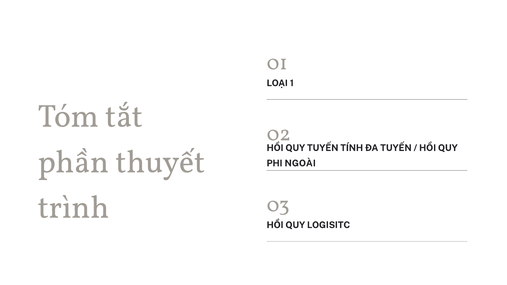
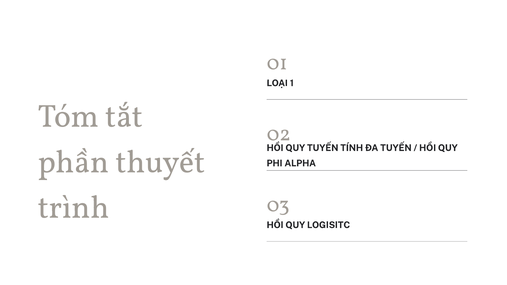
NGOÀI: NGOÀI -> ALPHA
